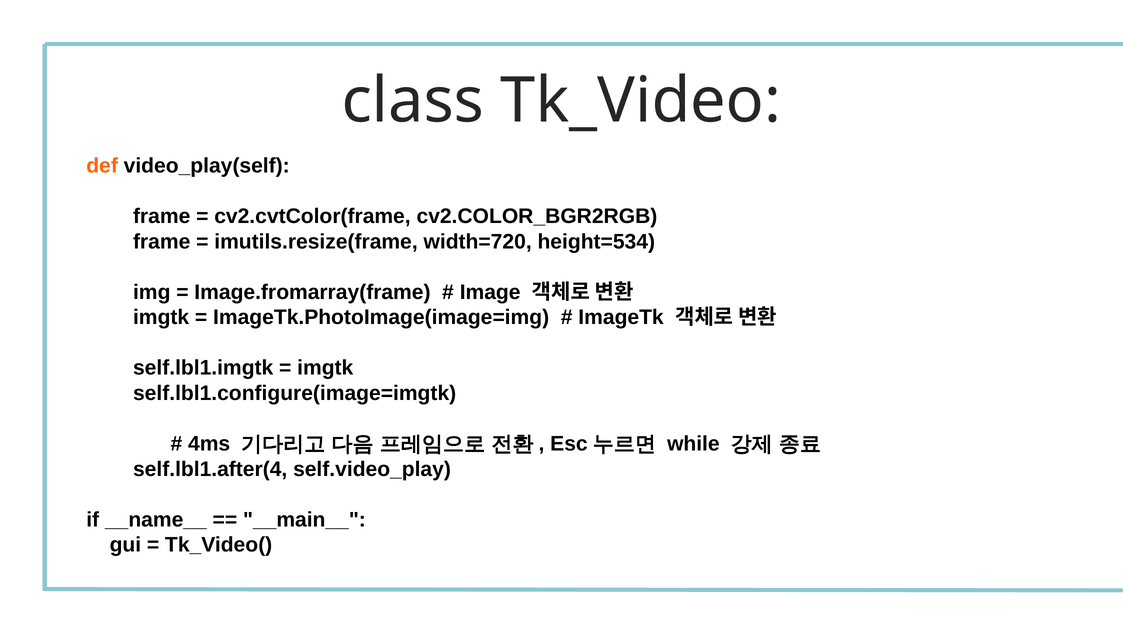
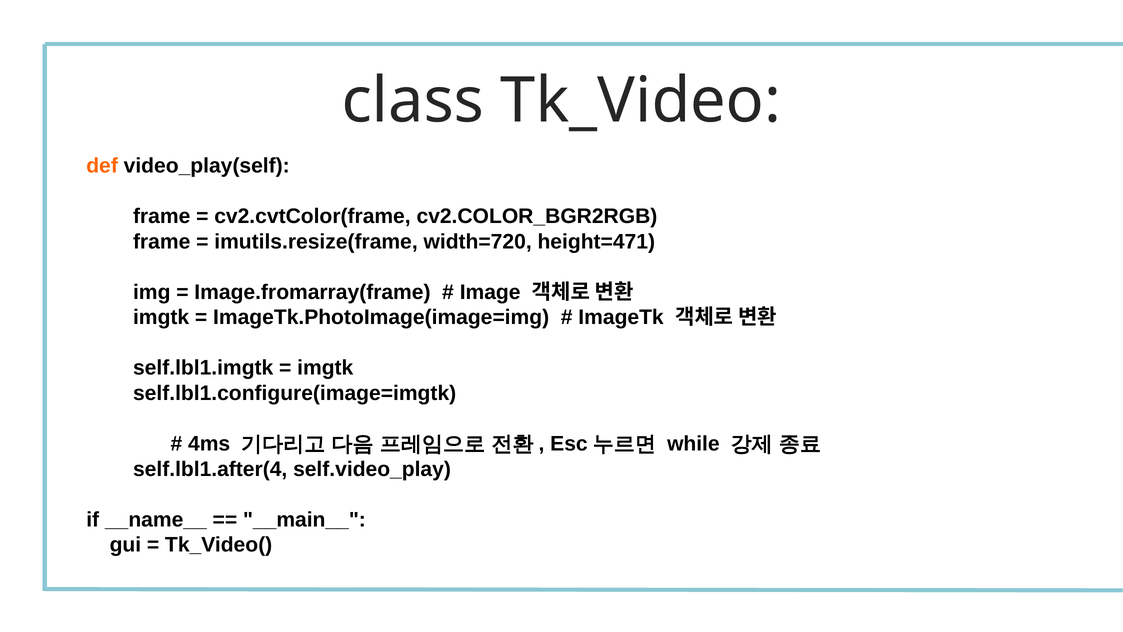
height=534: height=534 -> height=471
